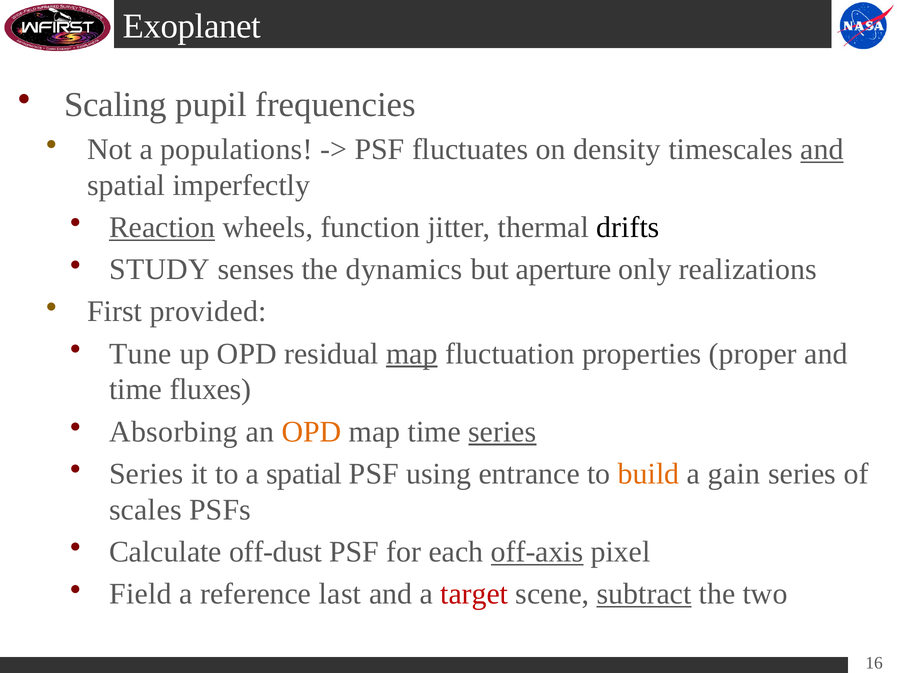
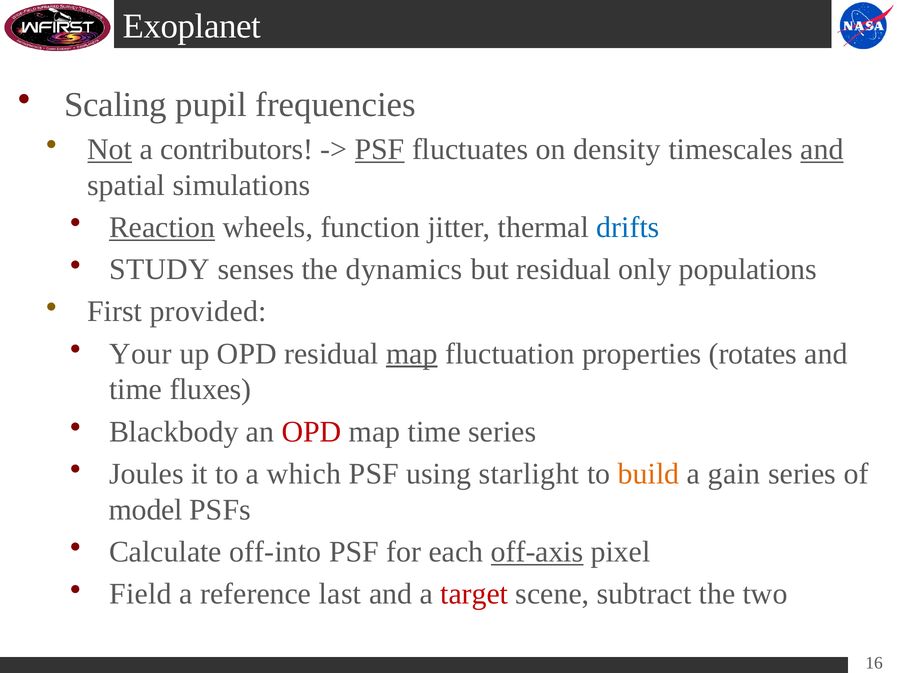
Not underline: none -> present
populations: populations -> contributors
PSF at (380, 149) underline: none -> present
imperfectly: imperfectly -> simulations
drifts colour: black -> blue
but aperture: aperture -> residual
realizations: realizations -> populations
Tune: Tune -> Your
proper: proper -> rotates
Absorbing: Absorbing -> Blackbody
OPD at (312, 432) colour: orange -> red
series at (502, 432) underline: present -> none
Series at (146, 474): Series -> Joules
a spatial: spatial -> which
entrance: entrance -> starlight
scales: scales -> model
off-dust: off-dust -> off-into
subtract underline: present -> none
